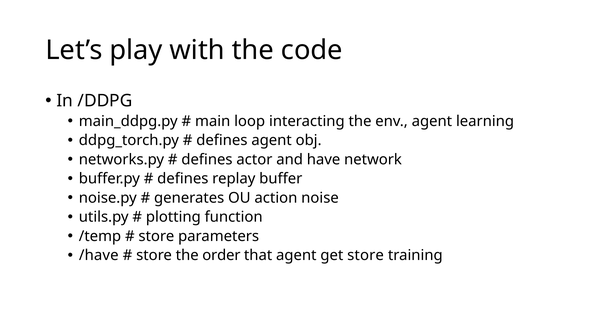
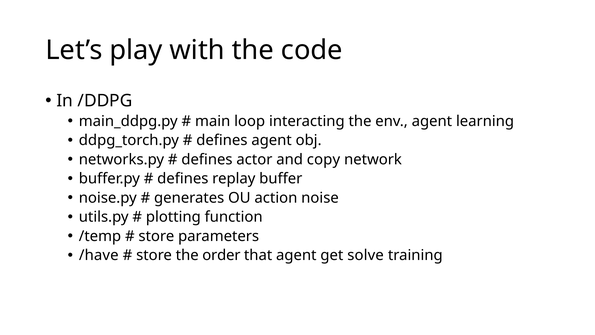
have: have -> copy
get store: store -> solve
